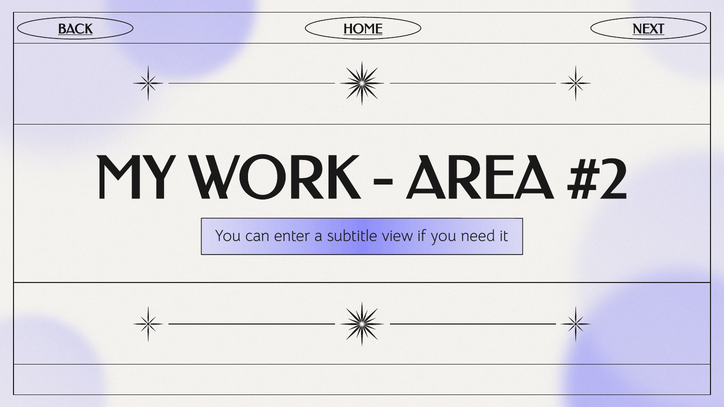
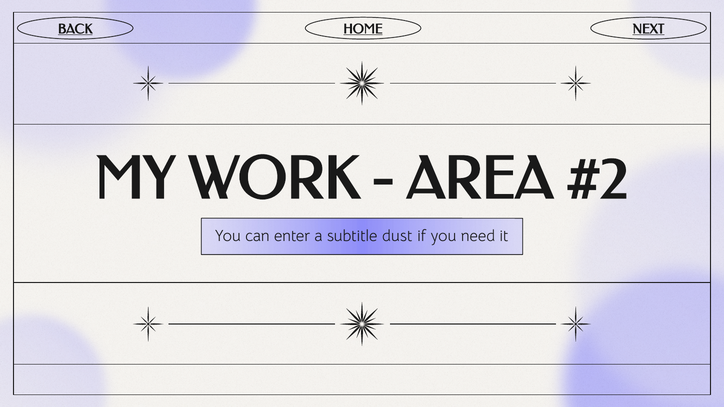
view: view -> dust
